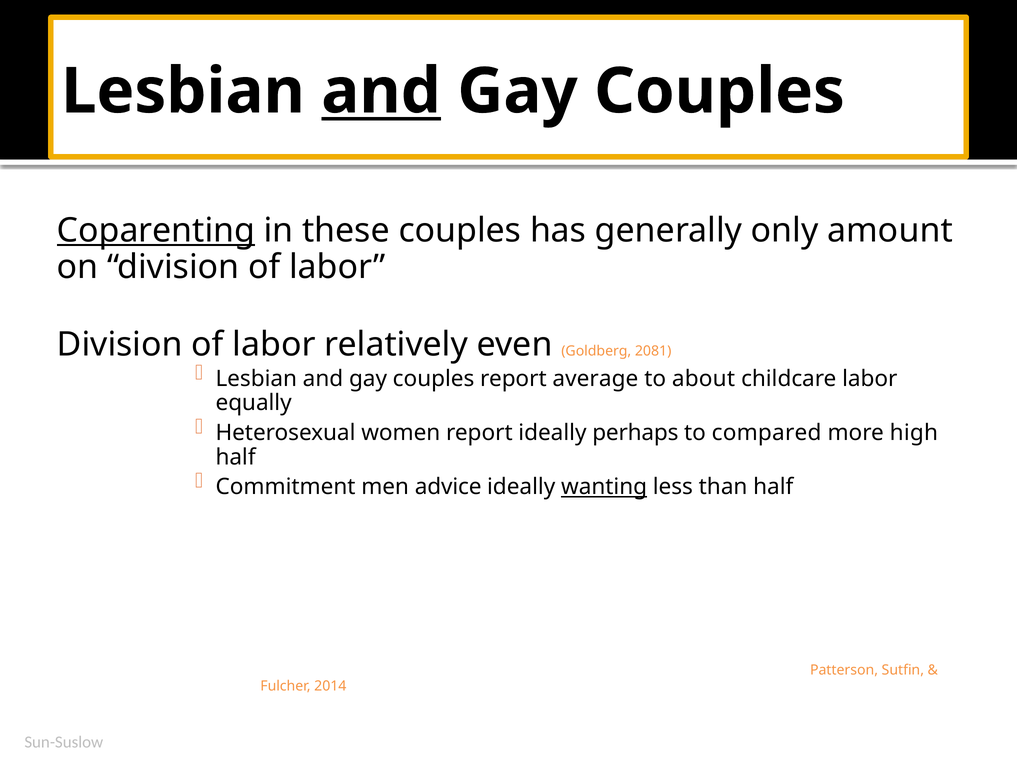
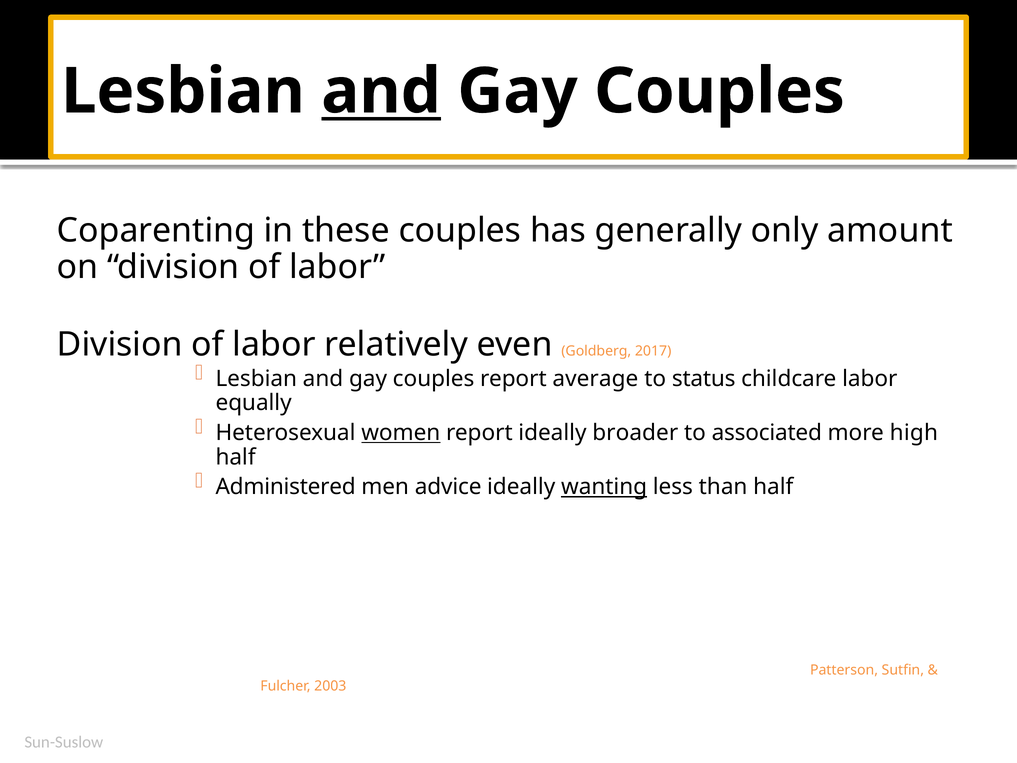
Coparenting underline: present -> none
2081: 2081 -> 2017
about: about -> status
women underline: none -> present
perhaps: perhaps -> broader
compared: compared -> associated
Commitment: Commitment -> Administered
2014: 2014 -> 2003
